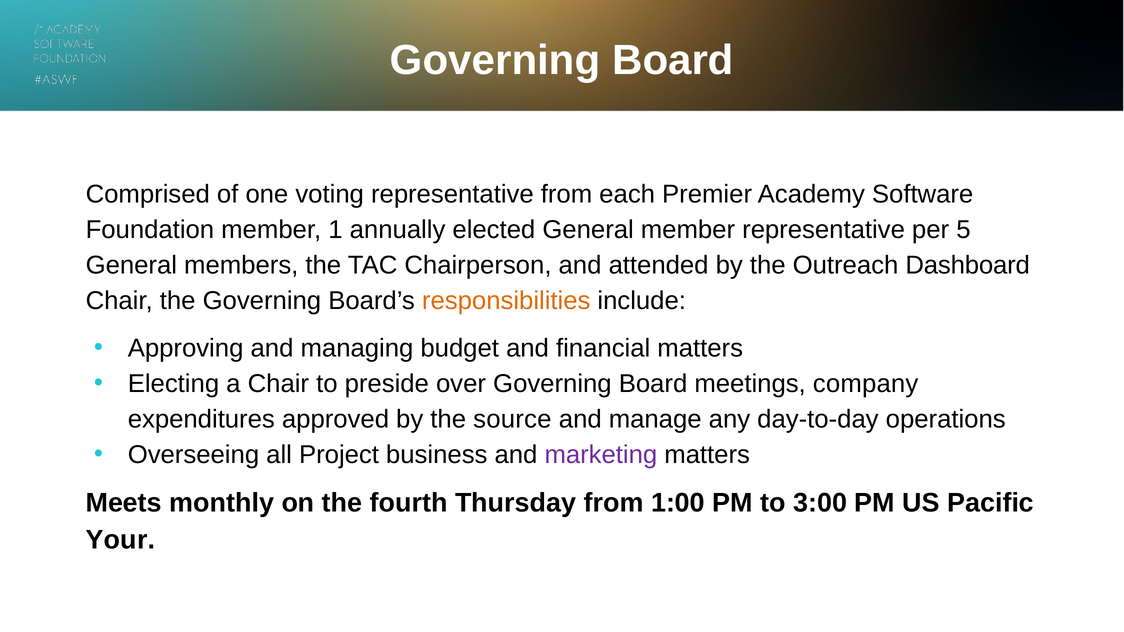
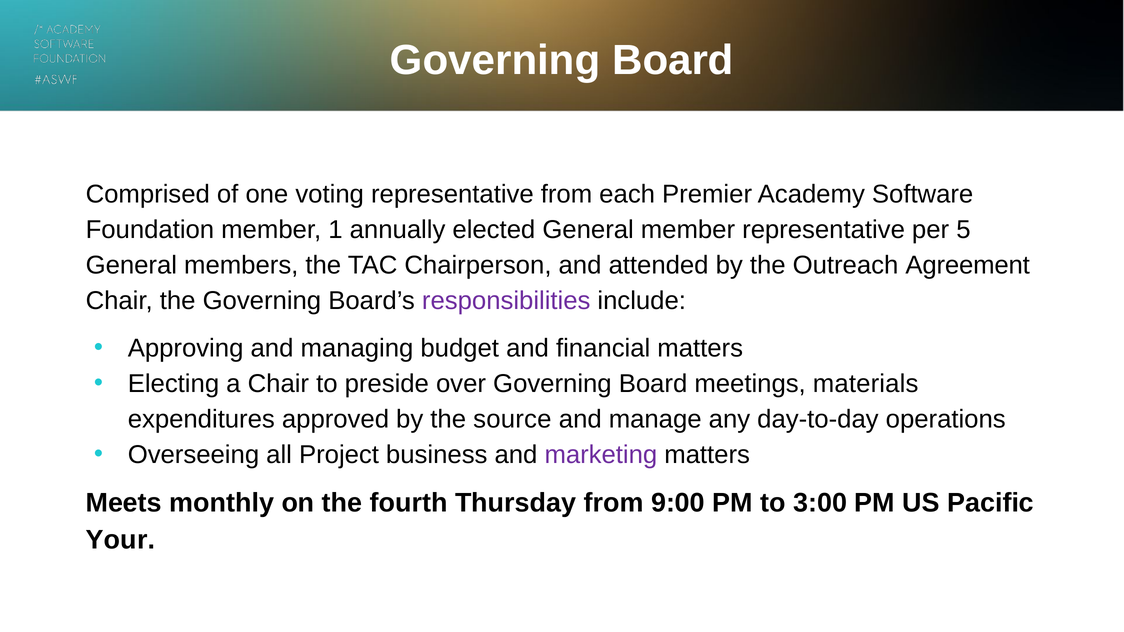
Dashboard: Dashboard -> Agreement
responsibilities colour: orange -> purple
company: company -> materials
1:00: 1:00 -> 9:00
